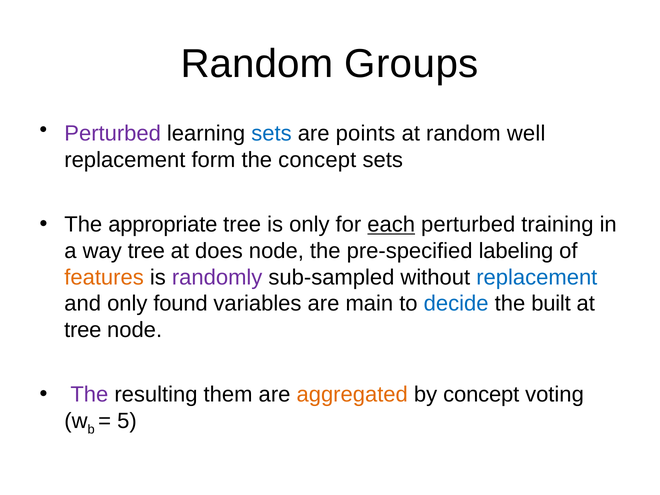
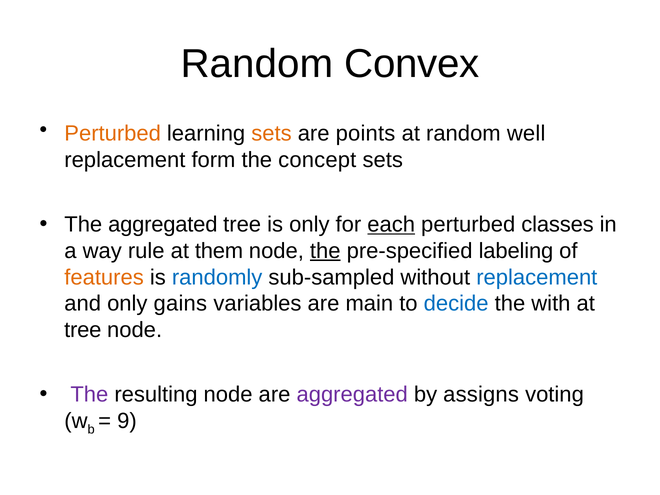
Groups: Groups -> Convex
Perturbed at (113, 134) colour: purple -> orange
sets at (271, 134) colour: blue -> orange
The appropriate: appropriate -> aggregated
training: training -> classes
way tree: tree -> rule
does: does -> them
the at (325, 251) underline: none -> present
randomly colour: purple -> blue
found: found -> gains
built: built -> with
resulting them: them -> node
aggregated at (352, 395) colour: orange -> purple
by concept: concept -> assigns
5: 5 -> 9
